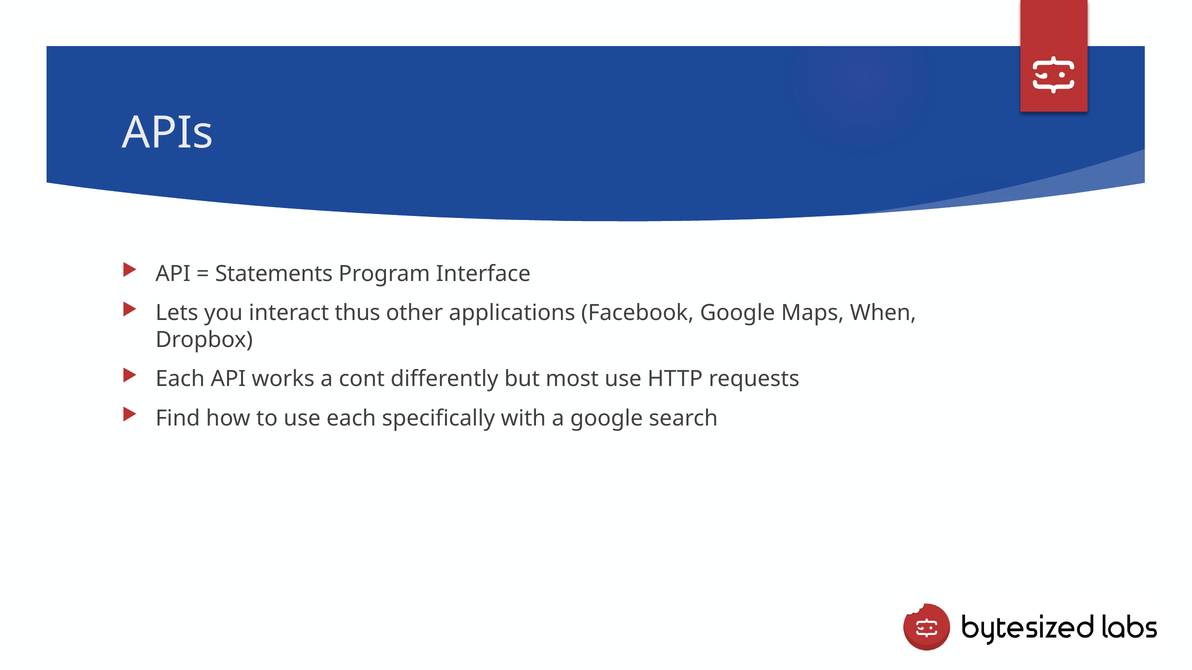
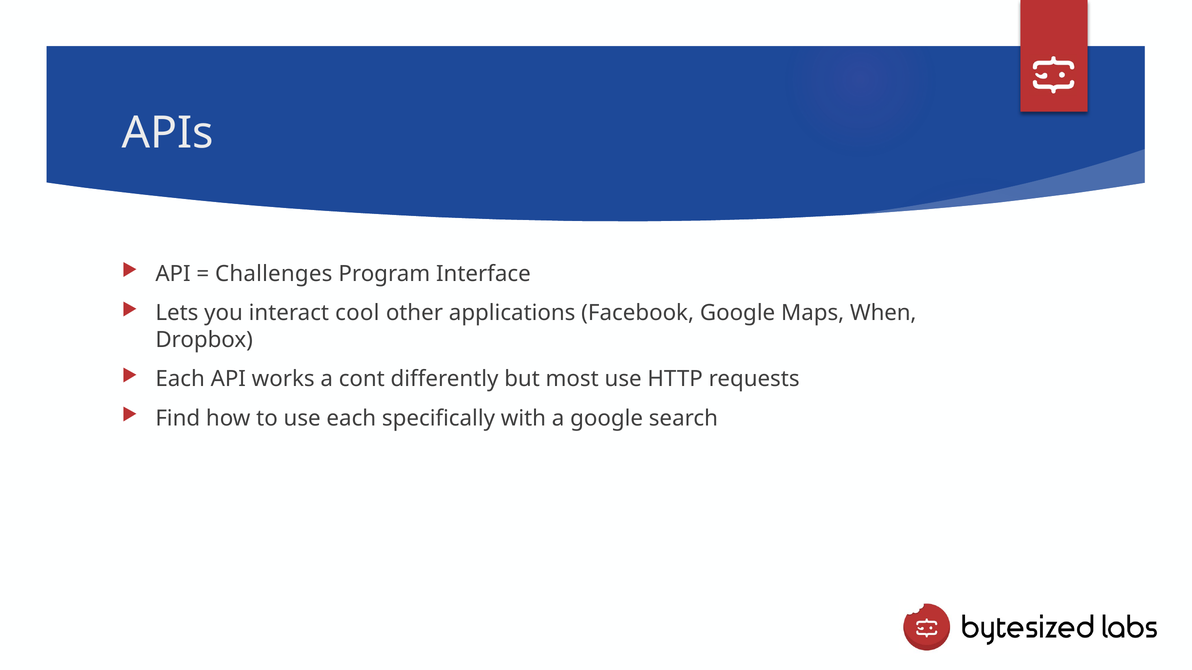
Statements: Statements -> Challenges
thus: thus -> cool
